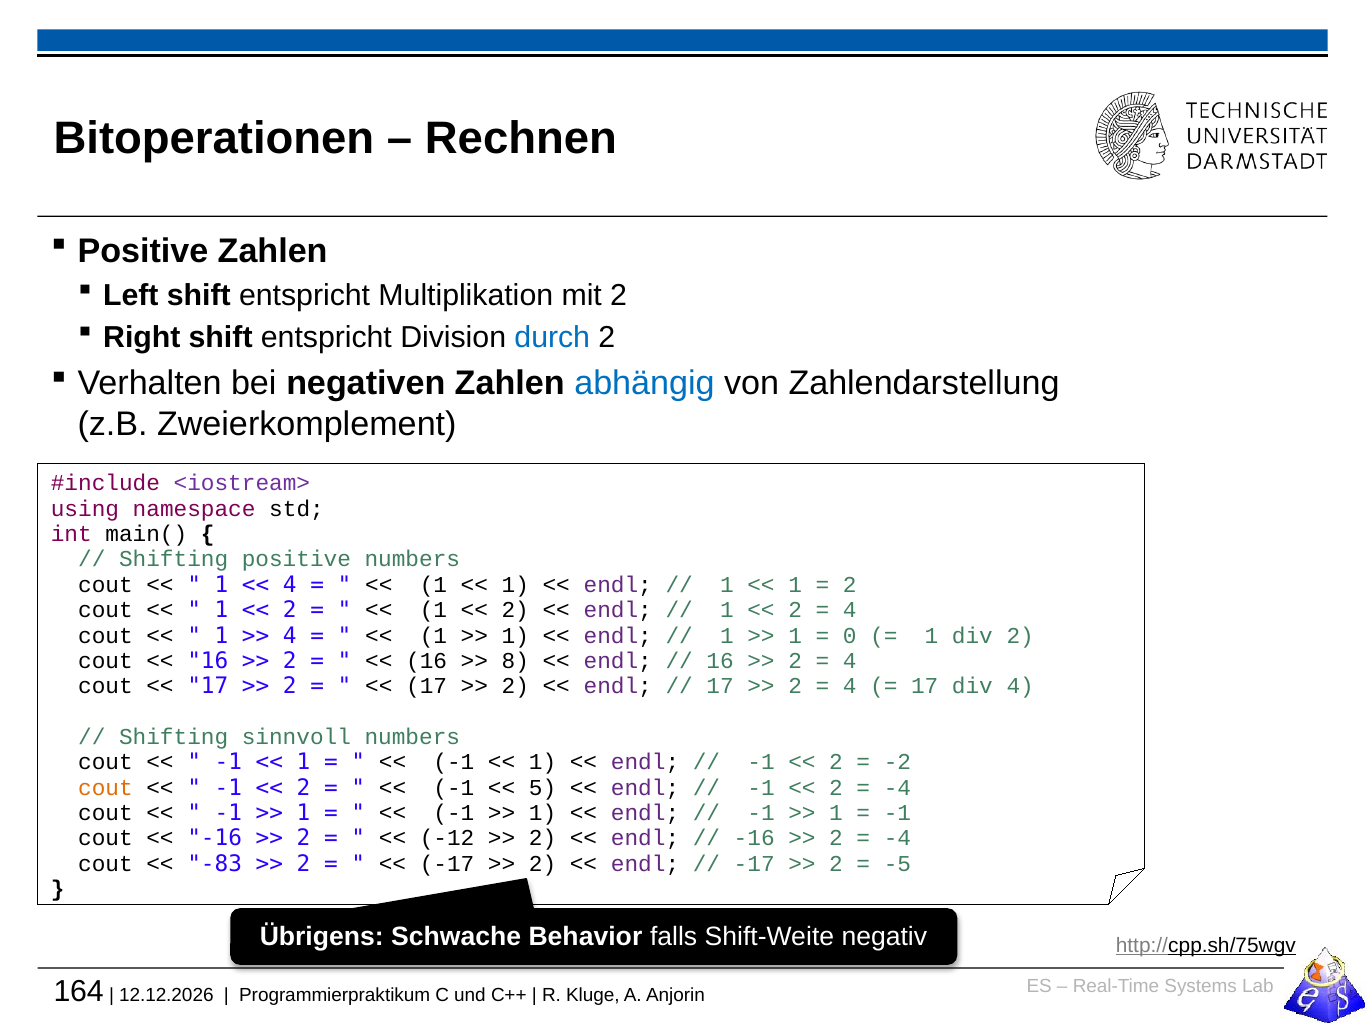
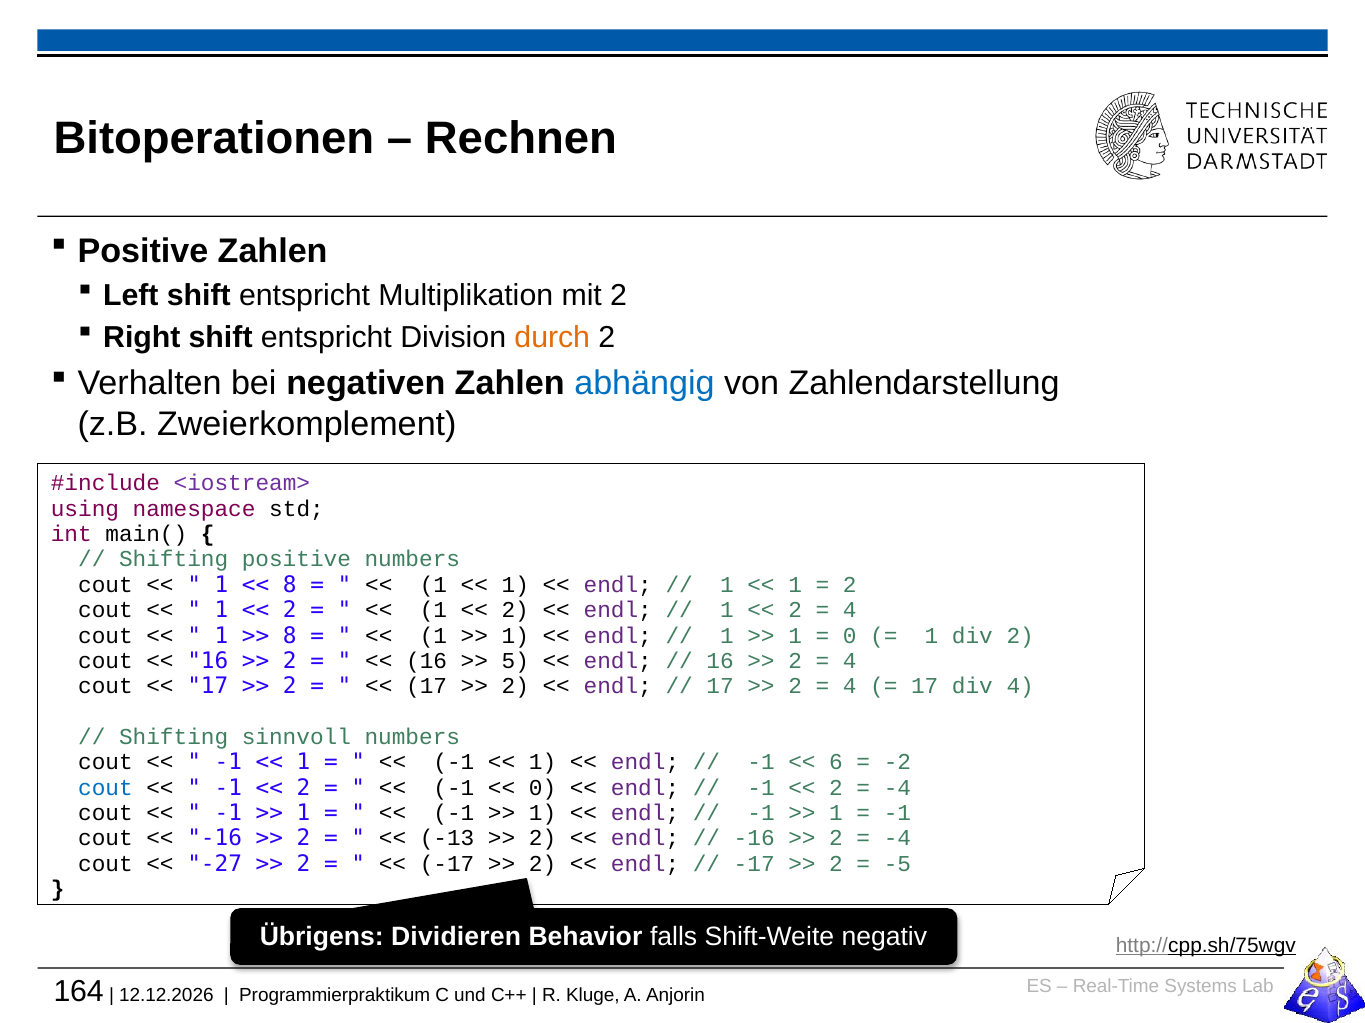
durch colour: blue -> orange
4 at (290, 585): 4 -> 8
4 at (290, 636): 4 -> 8
8: 8 -> 5
2 at (836, 763): 2 -> 6
cout at (105, 788) colour: orange -> blue
5 at (543, 788): 5 -> 0
-12: -12 -> -13
-83: -83 -> -27
Schwache: Schwache -> Dividieren
